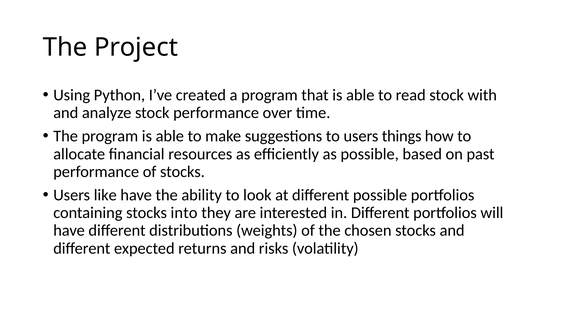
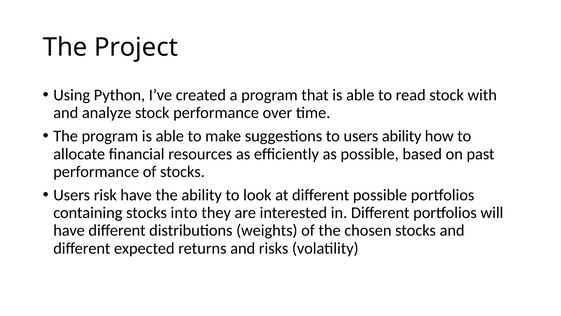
users things: things -> ability
like: like -> risk
